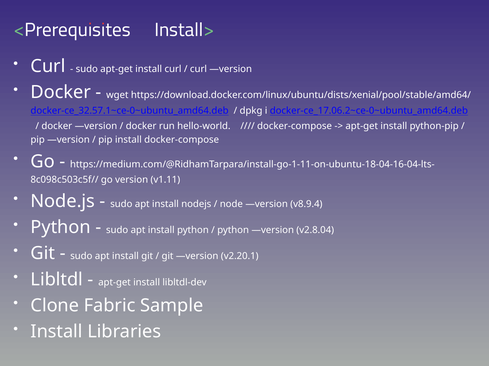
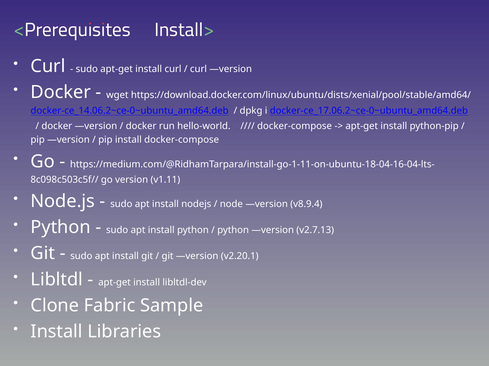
docker-ce_32.57.1~ce-0~ubuntu_amd64.deb: docker-ce_32.57.1~ce-0~ubuntu_amd64.deb -> docker-ce_14.06.2~ce-0~ubuntu_amd64.deb
v2.8.04: v2.8.04 -> v2.7.13
